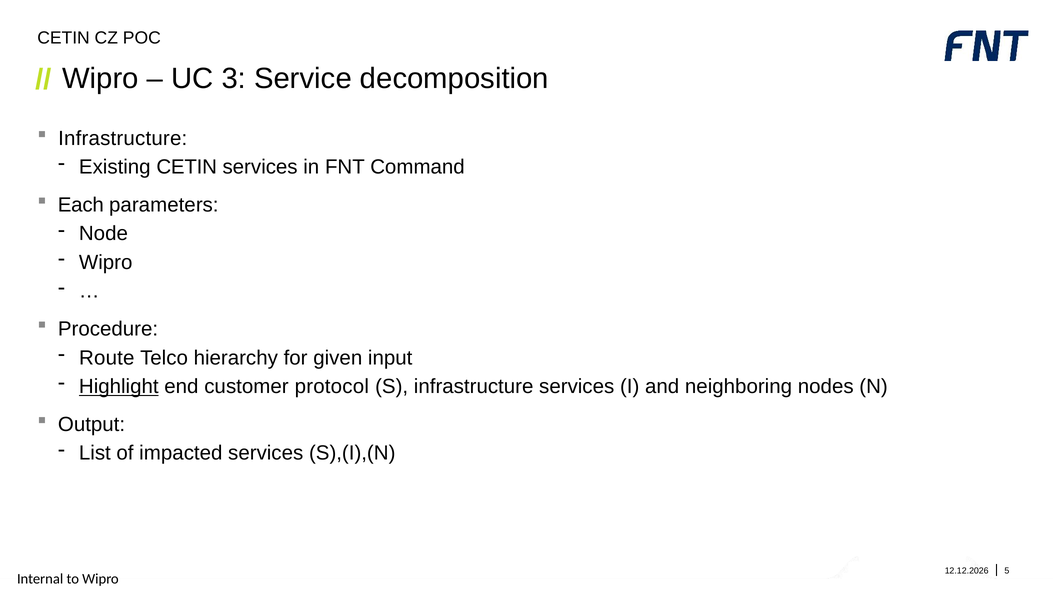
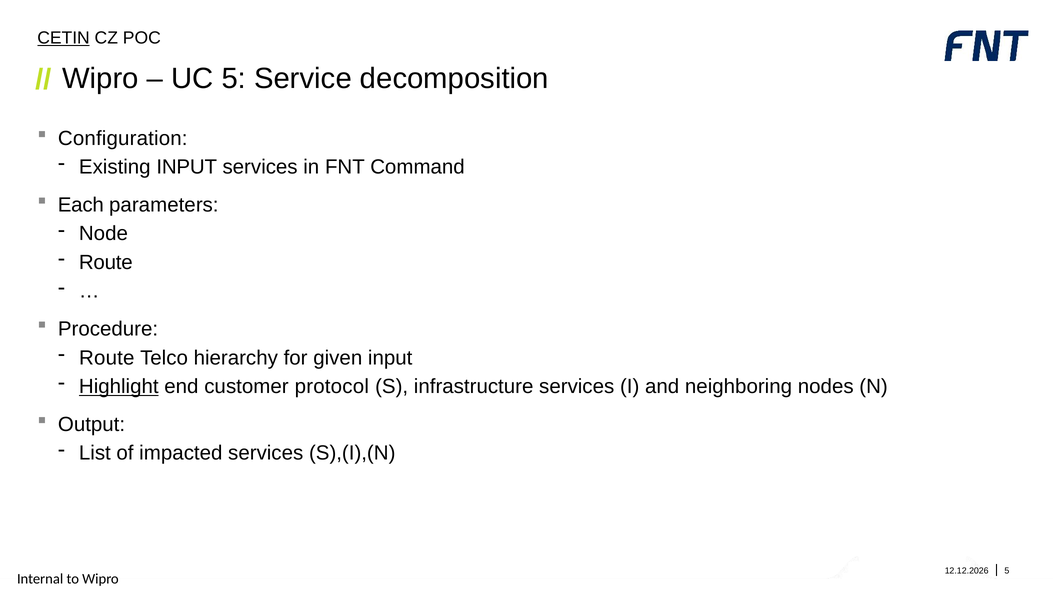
CETIN at (64, 38) underline: none -> present
UC 3: 3 -> 5
Infrastructure at (123, 138): Infrastructure -> Configuration
Existing CETIN: CETIN -> INPUT
Wipro at (106, 262): Wipro -> Route
